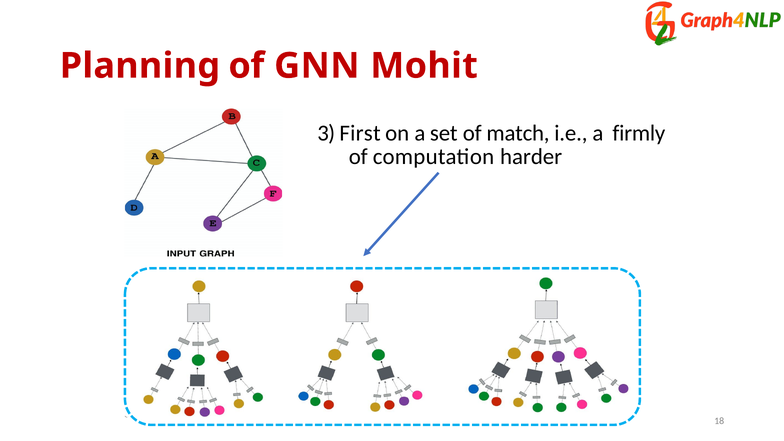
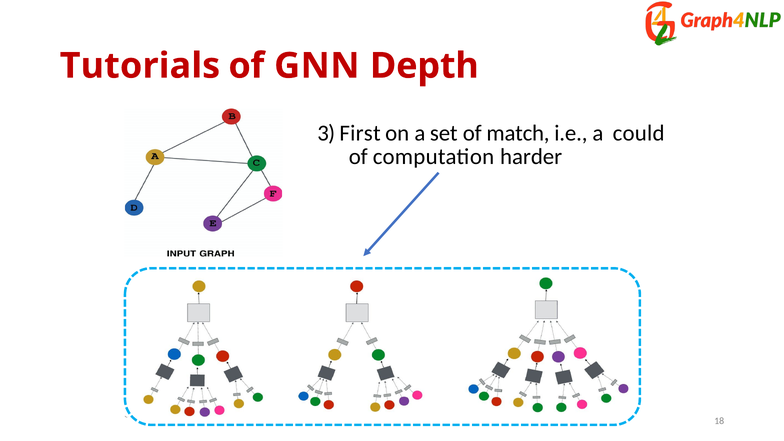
Planning: Planning -> Tutorials
Mohit: Mohit -> Depth
firmly: firmly -> could
